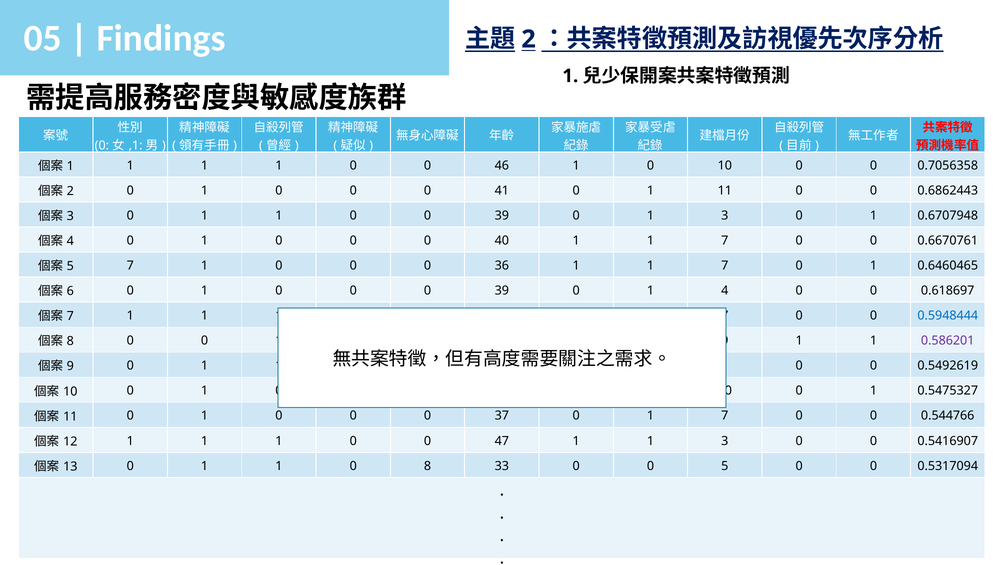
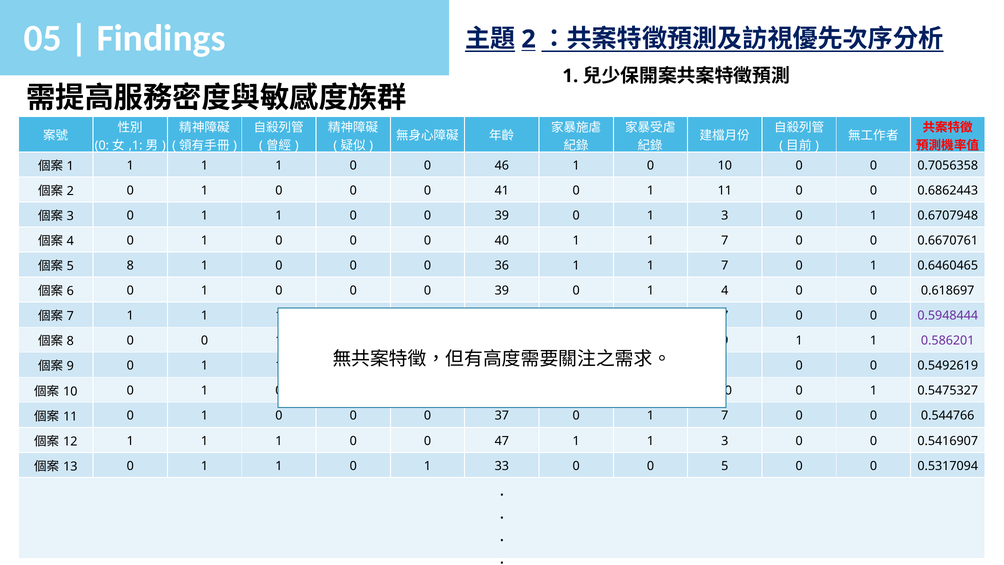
5 7: 7 -> 8
0.5948444 colour: blue -> purple
1 1 0 8: 8 -> 1
